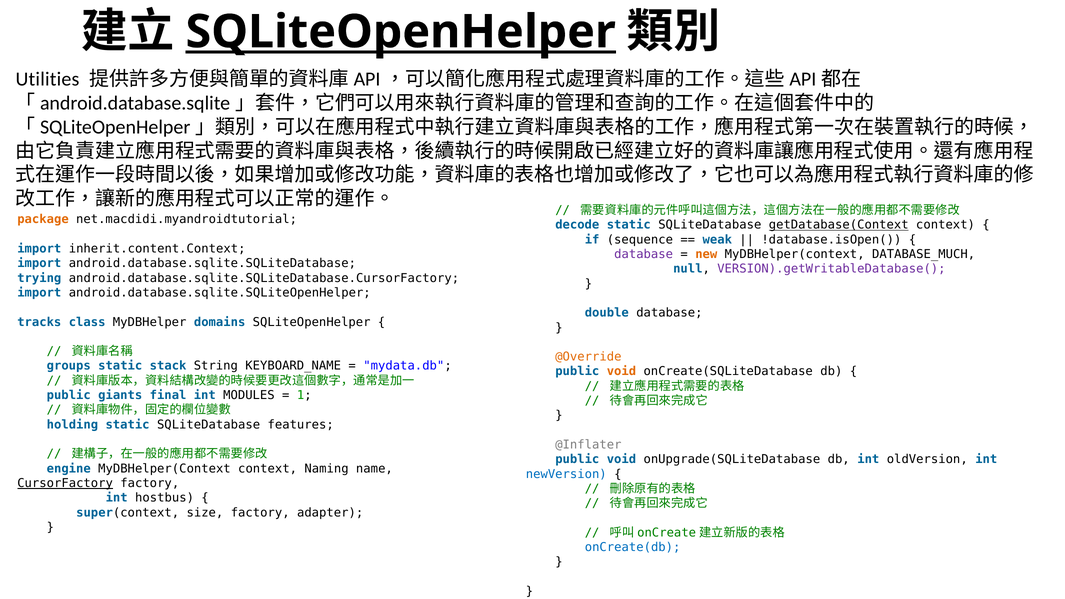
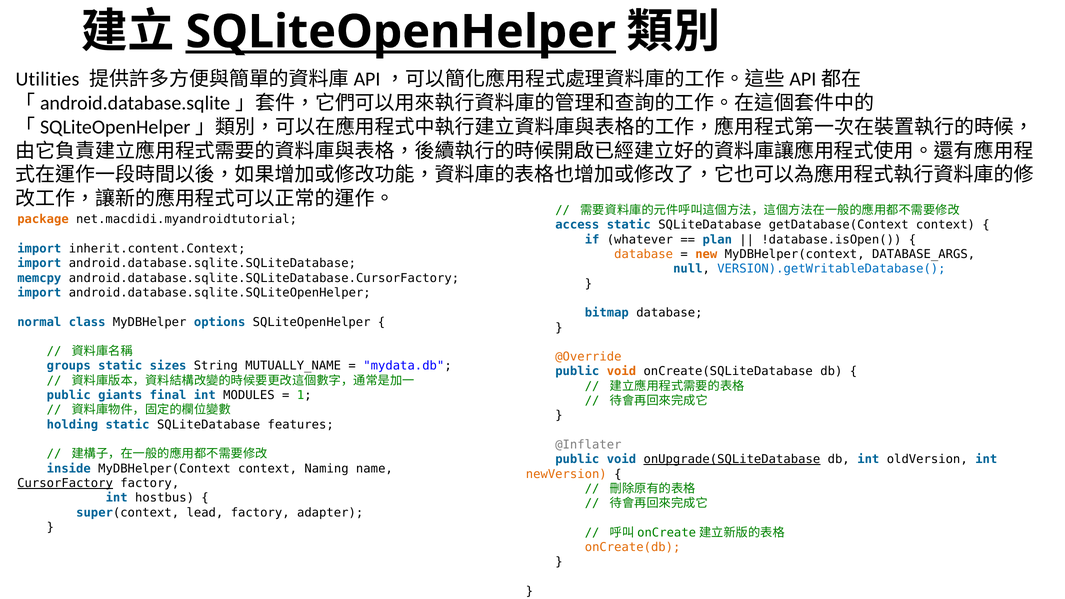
decode: decode -> access
getDatabase(Context underline: present -> none
sequence: sequence -> whatever
weak: weak -> plan
database at (644, 254) colour: purple -> orange
DATABASE_MUCH: DATABASE_MUCH -> DATABASE_ARGS
VERSION).getWritableDatabase( colour: purple -> blue
trying: trying -> memcpy
double: double -> bitmap
tracks: tracks -> normal
domains: domains -> options
stack: stack -> sizes
KEYBOARD_NAME: KEYBOARD_NAME -> MUTUALLY_NAME
onUpgrade(SQLiteDatabase underline: none -> present
engine: engine -> inside
newVersion colour: blue -> orange
size: size -> lead
onCreate(db colour: blue -> orange
